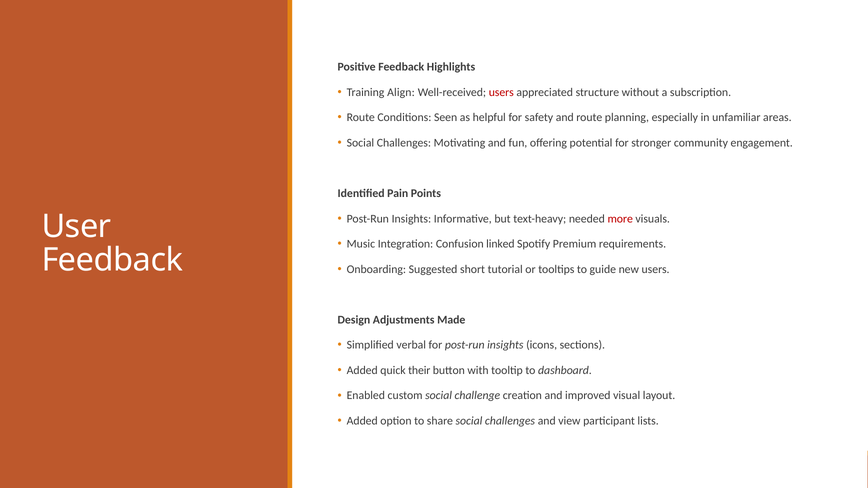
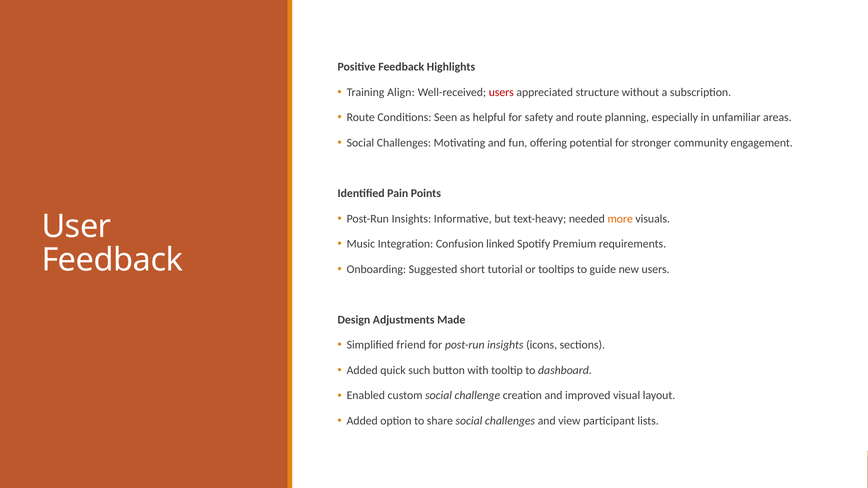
more colour: red -> orange
verbal: verbal -> friend
their: their -> such
